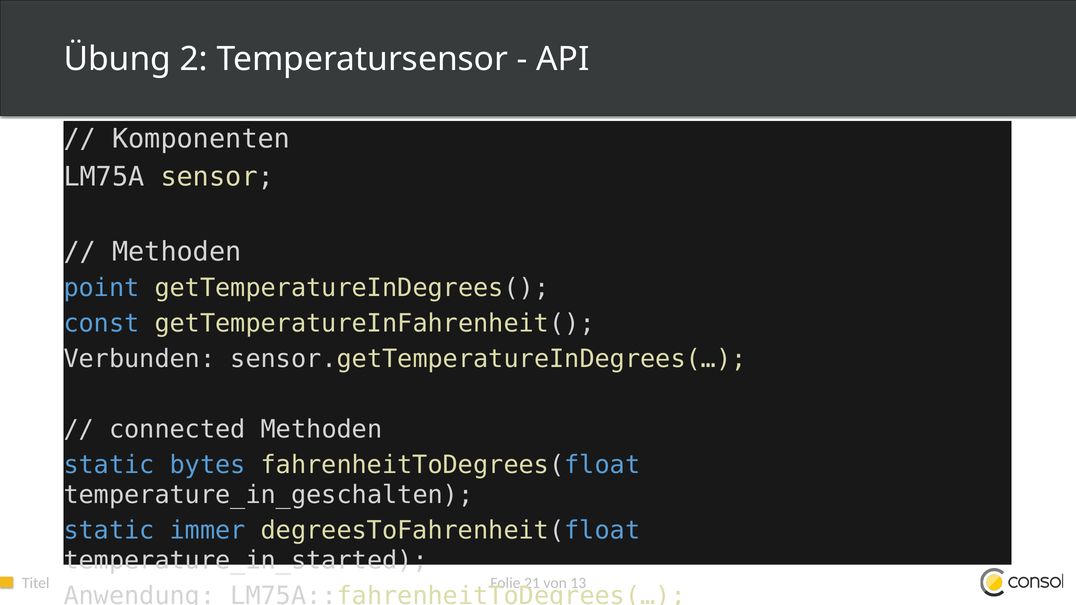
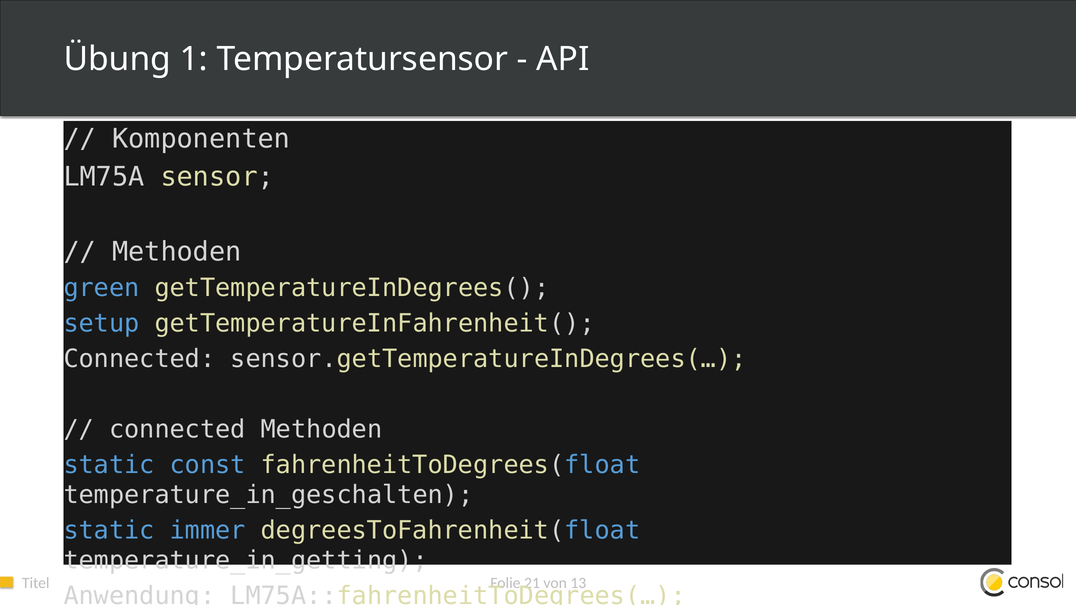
2: 2 -> 1
point: point -> green
const: const -> setup
Verbunden at (139, 359): Verbunden -> Connected
bytes: bytes -> const
temperature_in_started: temperature_in_started -> temperature_in_getting
